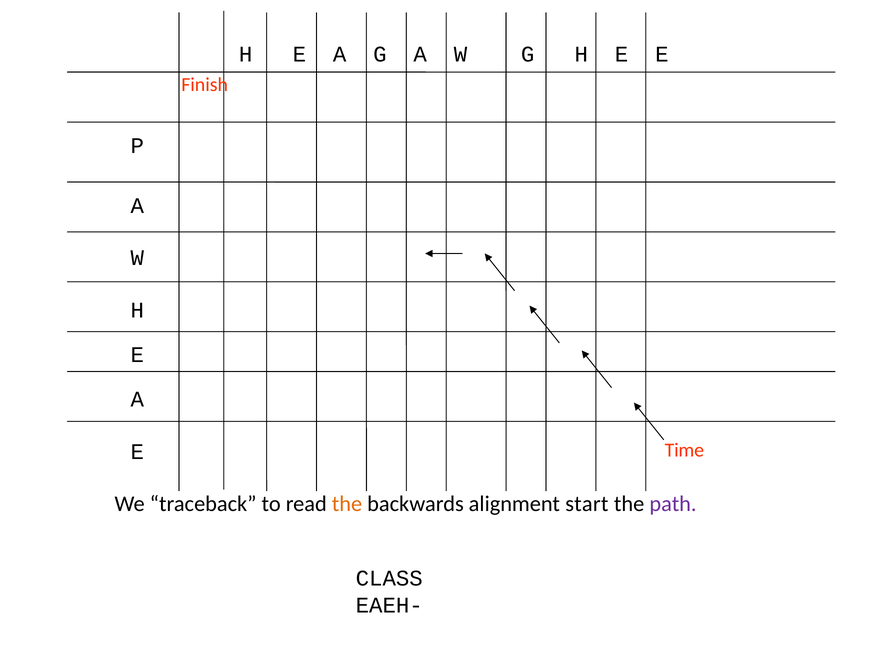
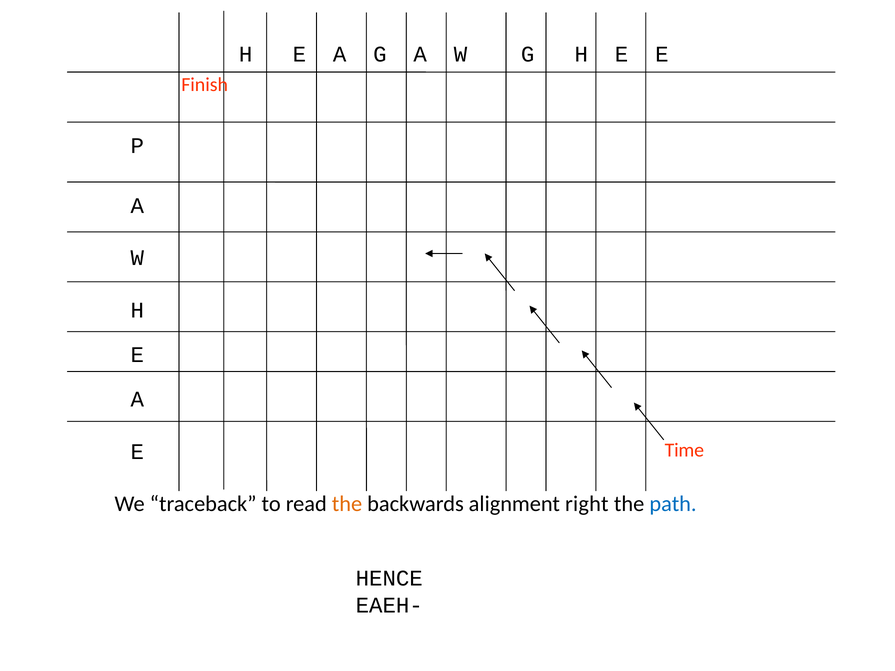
start: start -> right
path colour: purple -> blue
CLASS: CLASS -> HENCE
